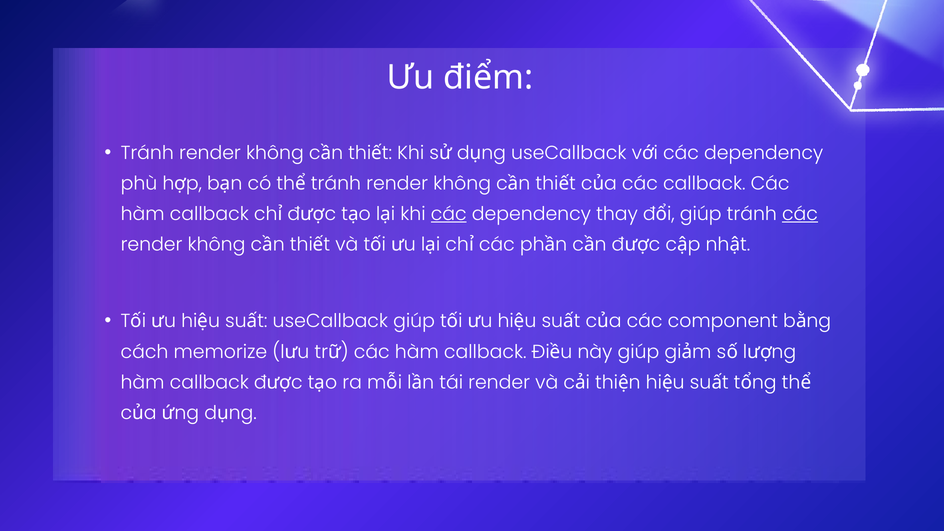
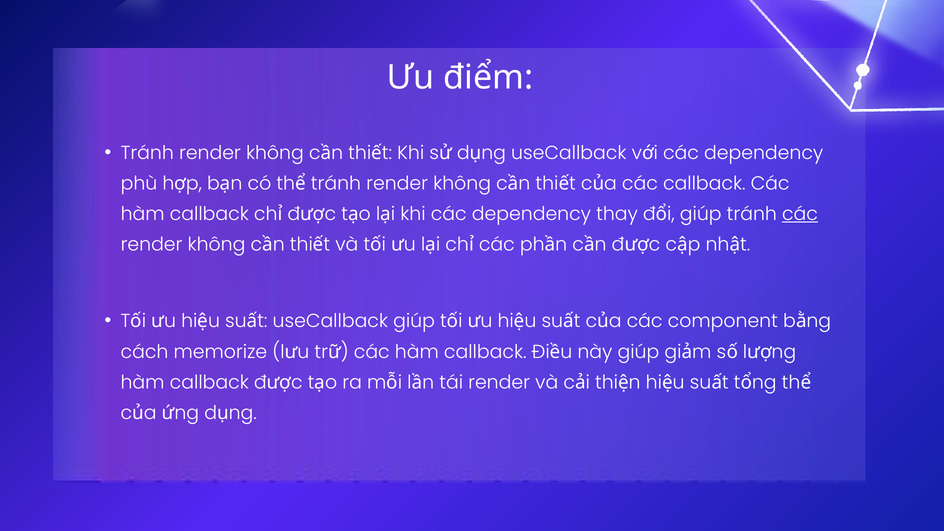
các at (449, 214) underline: present -> none
